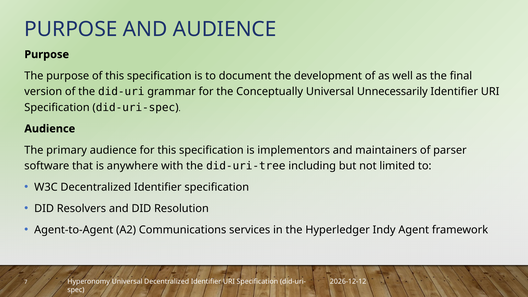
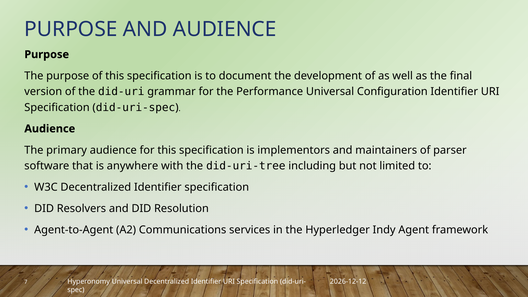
Conceptually: Conceptually -> Performance
Unnecessarily: Unnecessarily -> Configuration
